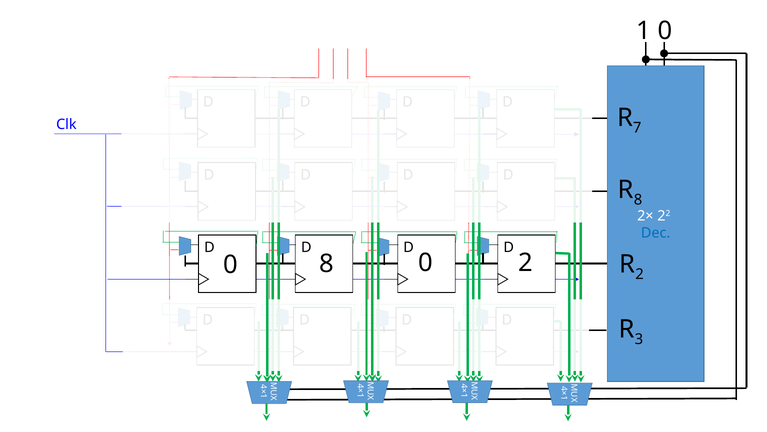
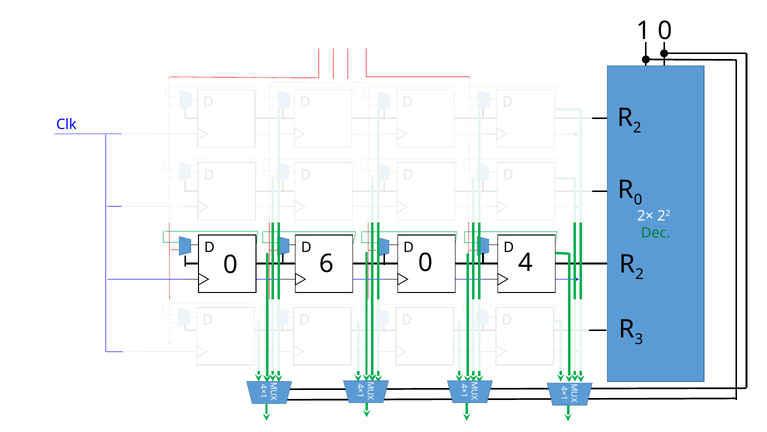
7 at (637, 127): 7 -> 2
8 at (638, 199): 8 -> 0
Dec colour: blue -> green
0 8: 8 -> 6
0 2: 2 -> 4
